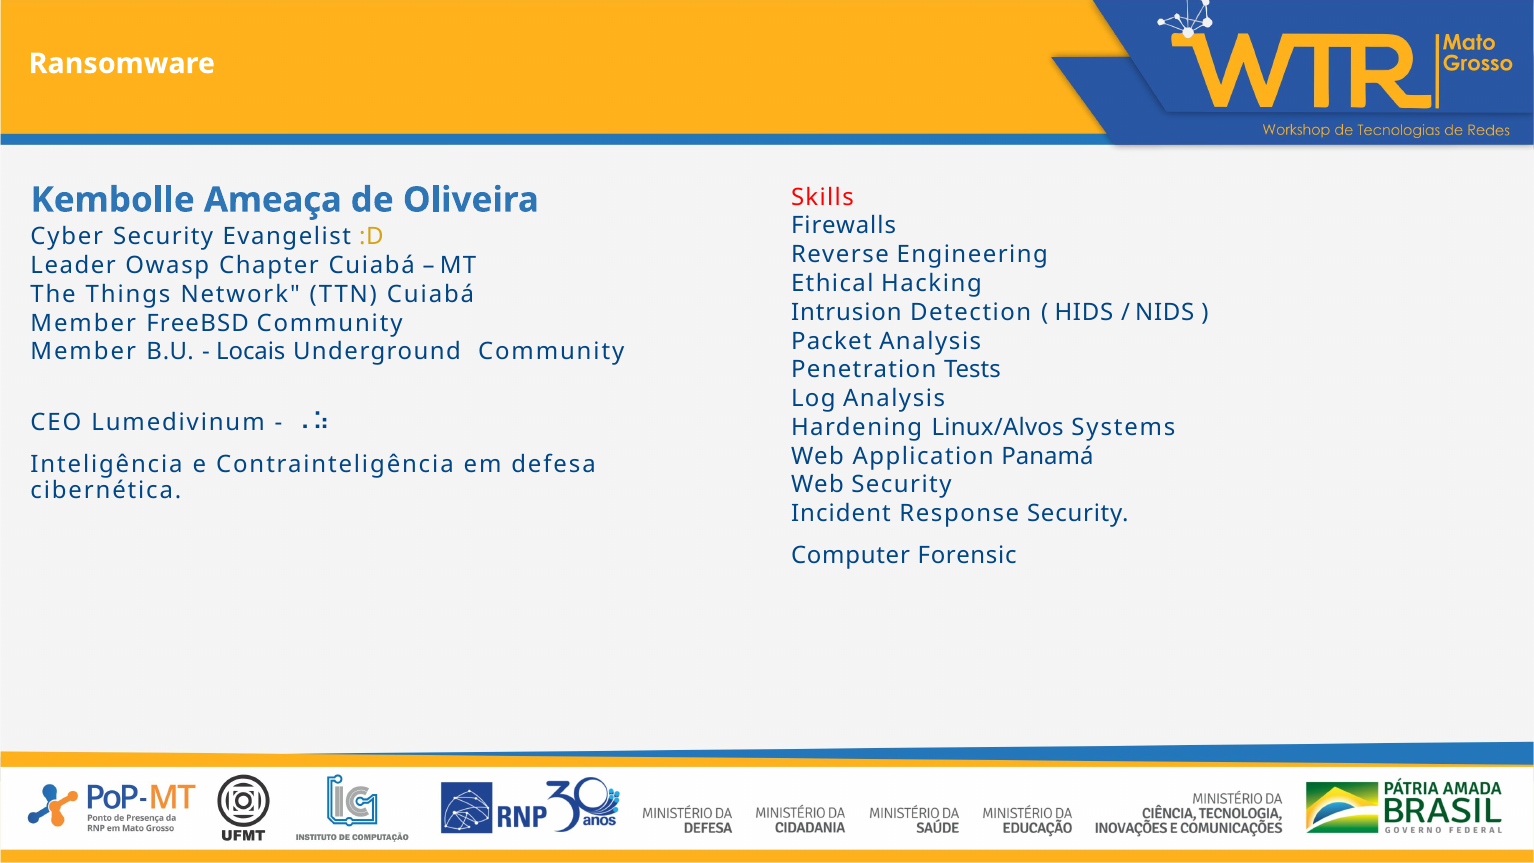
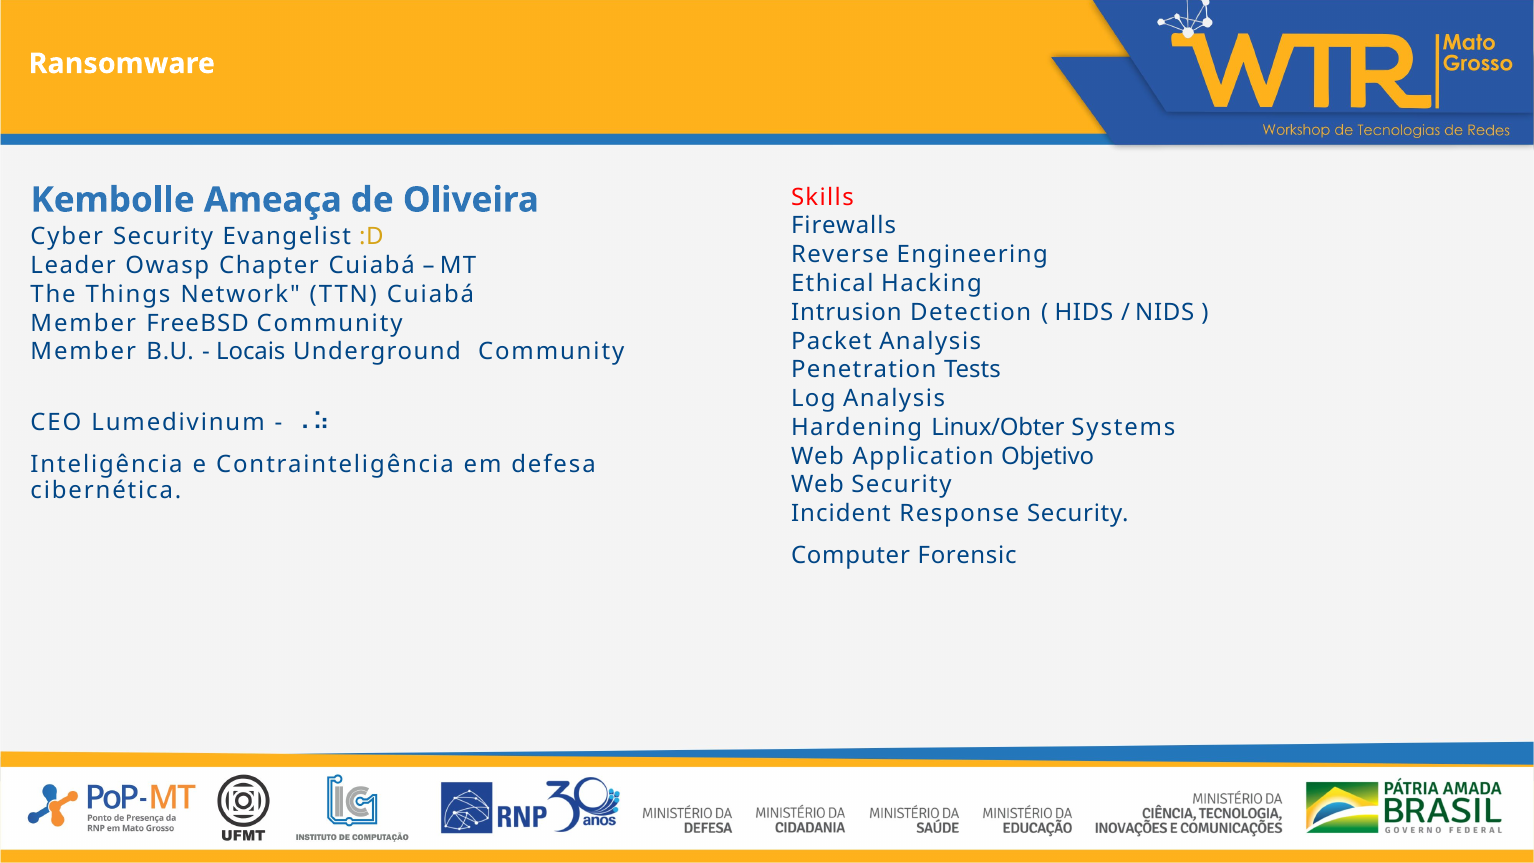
Linux/Alvos: Linux/Alvos -> Linux/Obter
Panamá: Panamá -> Objetivo
